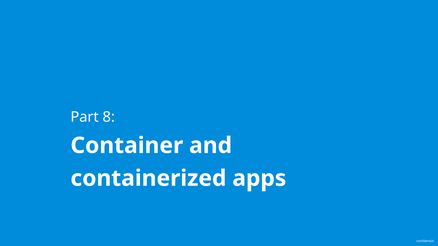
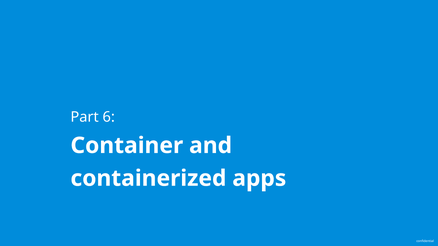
8: 8 -> 6
